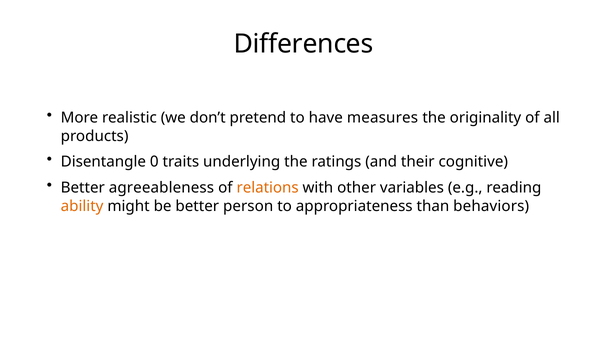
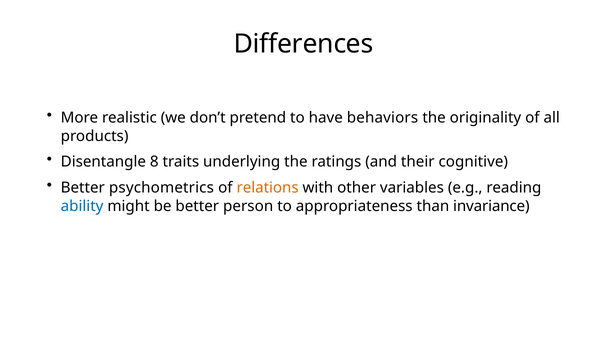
measures: measures -> behaviors
0: 0 -> 8
agreeableness: agreeableness -> psychometrics
ability colour: orange -> blue
behaviors: behaviors -> invariance
